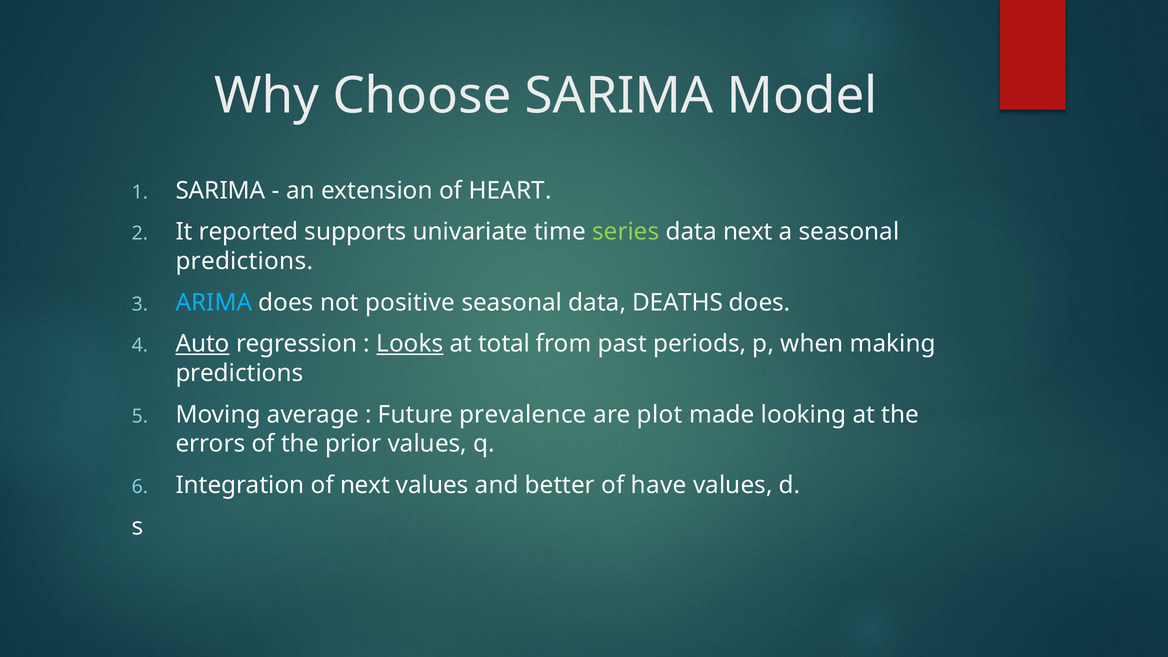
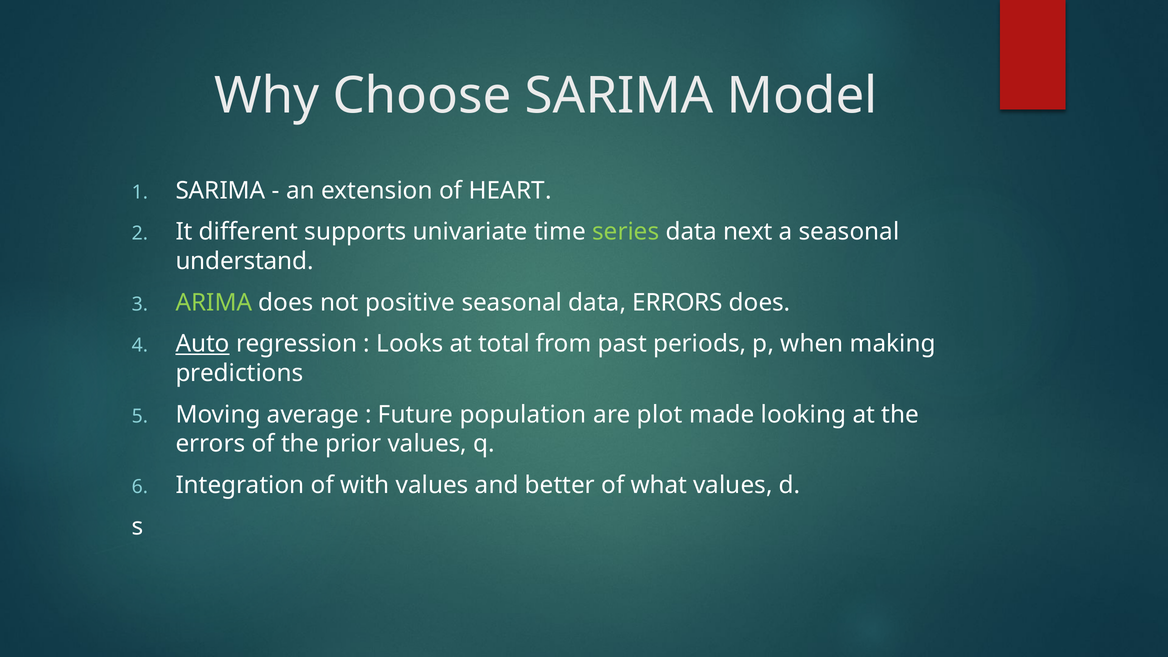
reported: reported -> different
predictions at (244, 261): predictions -> understand
ARIMA colour: light blue -> light green
data DEATHS: DEATHS -> ERRORS
Looks underline: present -> none
prevalence: prevalence -> population
of next: next -> with
have: have -> what
